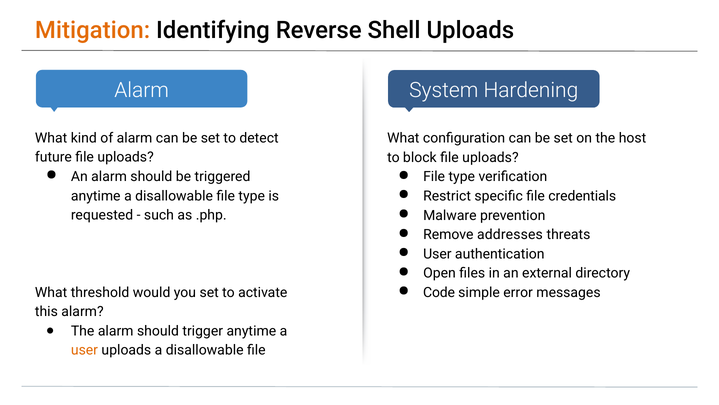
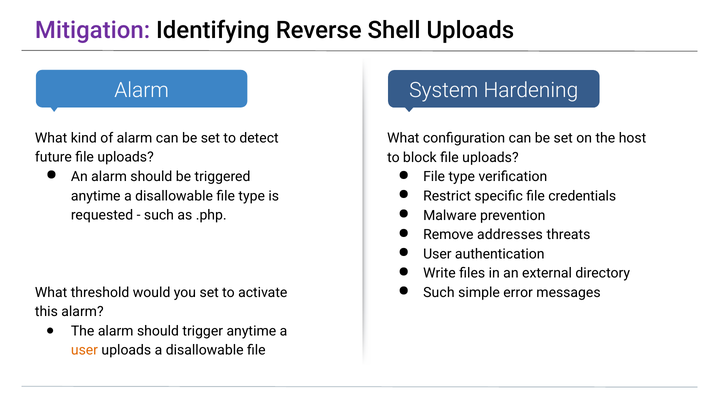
Mitigation colour: orange -> purple
Open: Open -> Write
Code at (439, 292): Code -> Such
